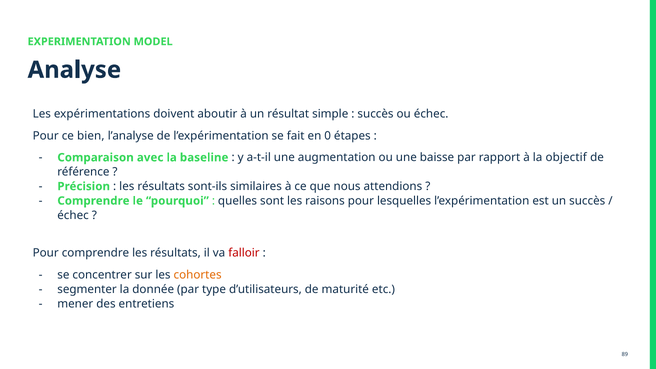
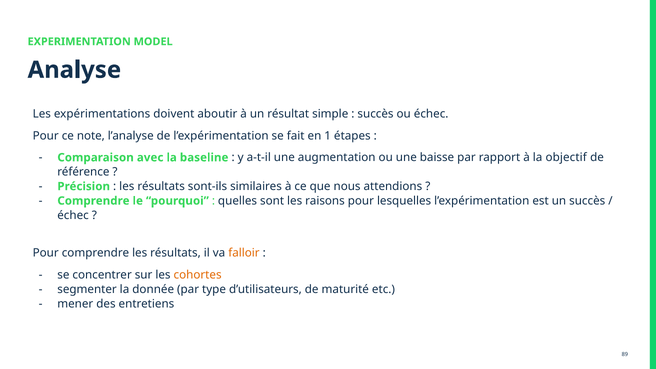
bien: bien -> note
0: 0 -> 1
falloir colour: red -> orange
